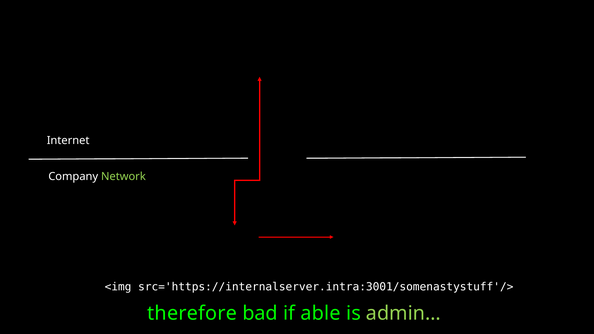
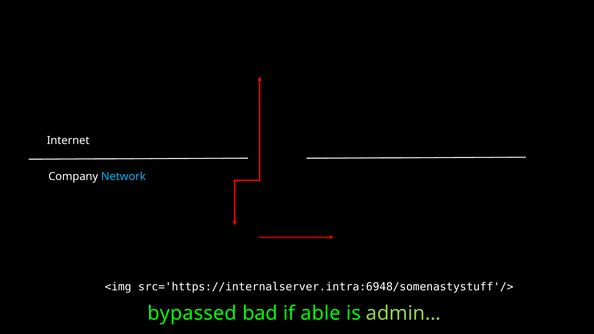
Network colour: light green -> light blue
src='https://internalserver.intra:3001/somenastystuff'/>: src='https://internalserver.intra:3001/somenastystuff'/> -> src='https://internalserver.intra:6948/somenastystuff'/>
therefore: therefore -> bypassed
